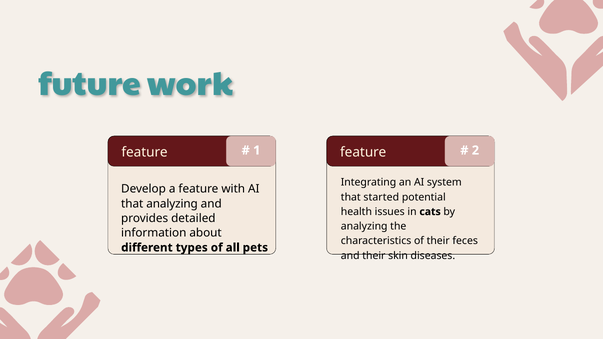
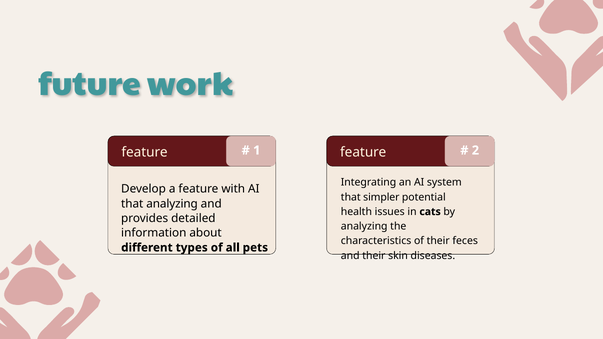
started: started -> simpler
